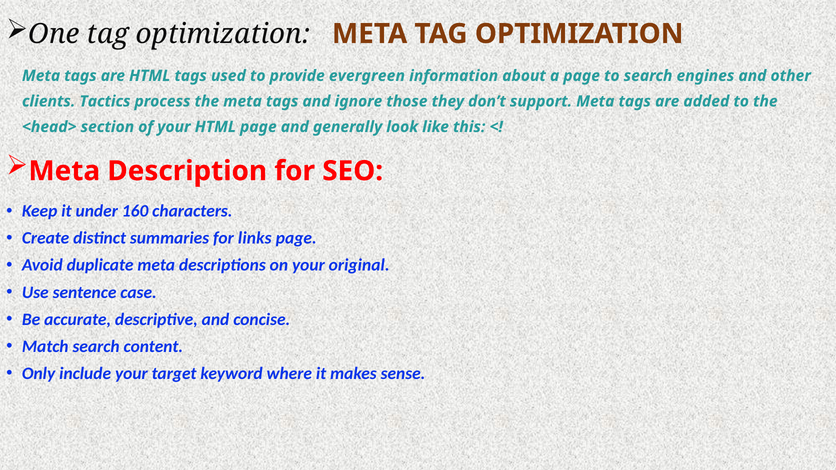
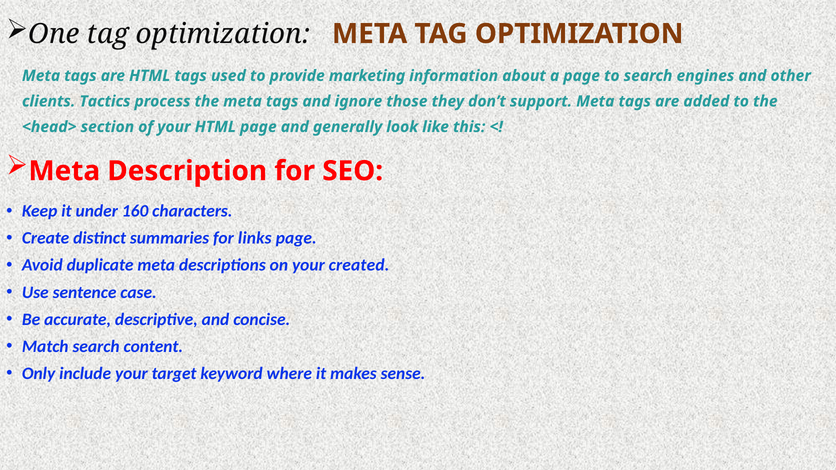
evergreen: evergreen -> marketing
original: original -> created
